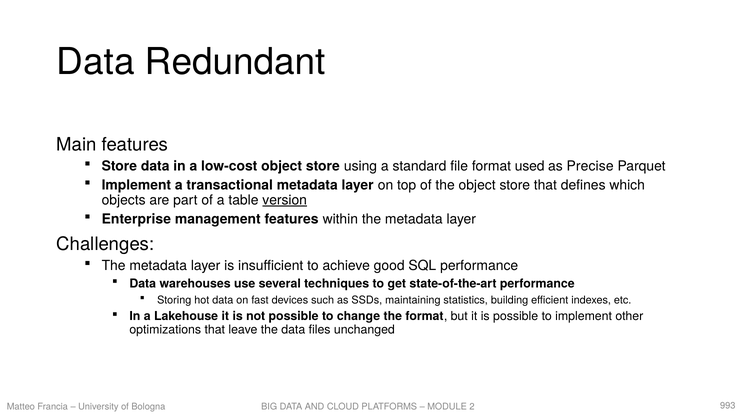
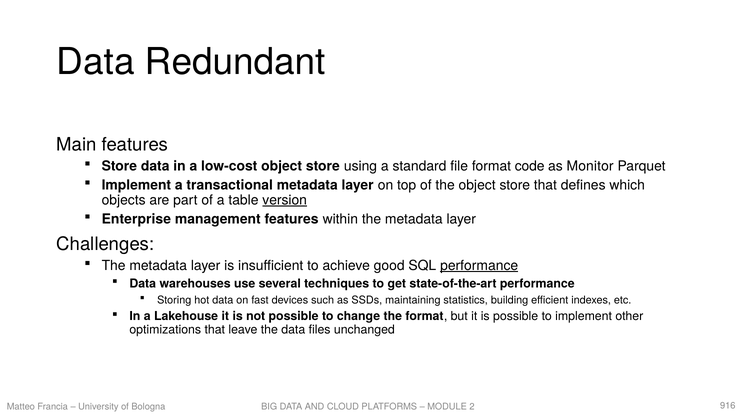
used: used -> code
Precise: Precise -> Monitor
performance at (479, 265) underline: none -> present
993: 993 -> 916
